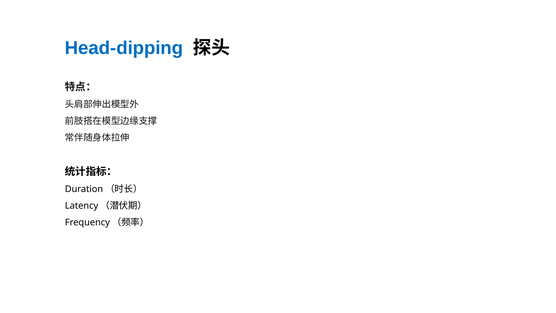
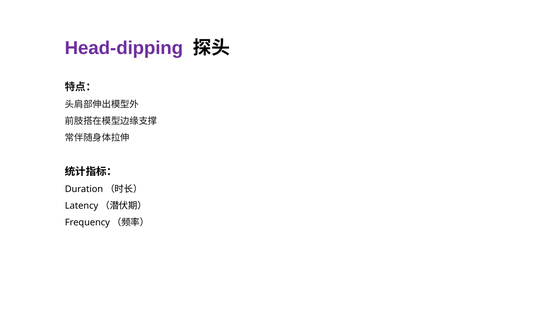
Head-dipping colour: blue -> purple
